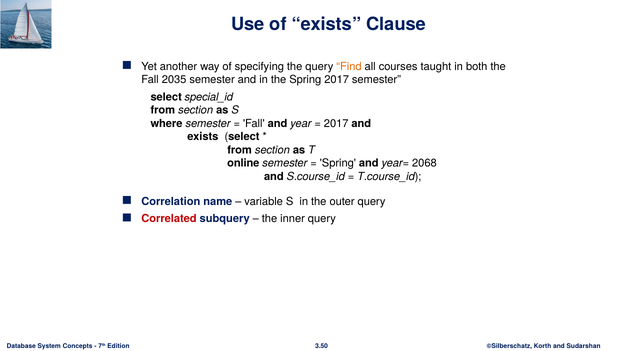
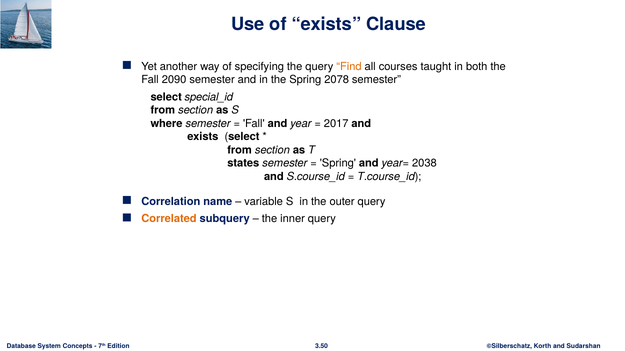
2035: 2035 -> 2090
Spring 2017: 2017 -> 2078
online: online -> states
2068: 2068 -> 2038
Correlated colour: red -> orange
